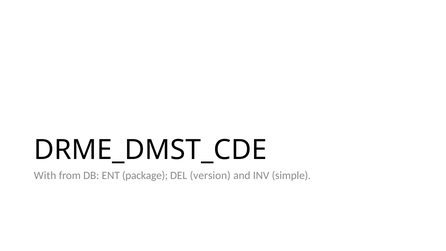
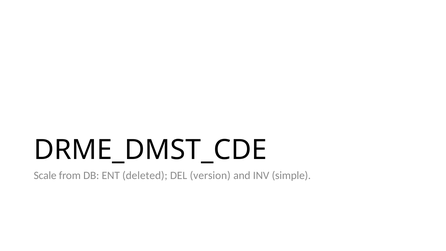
With: With -> Scale
package: package -> deleted
